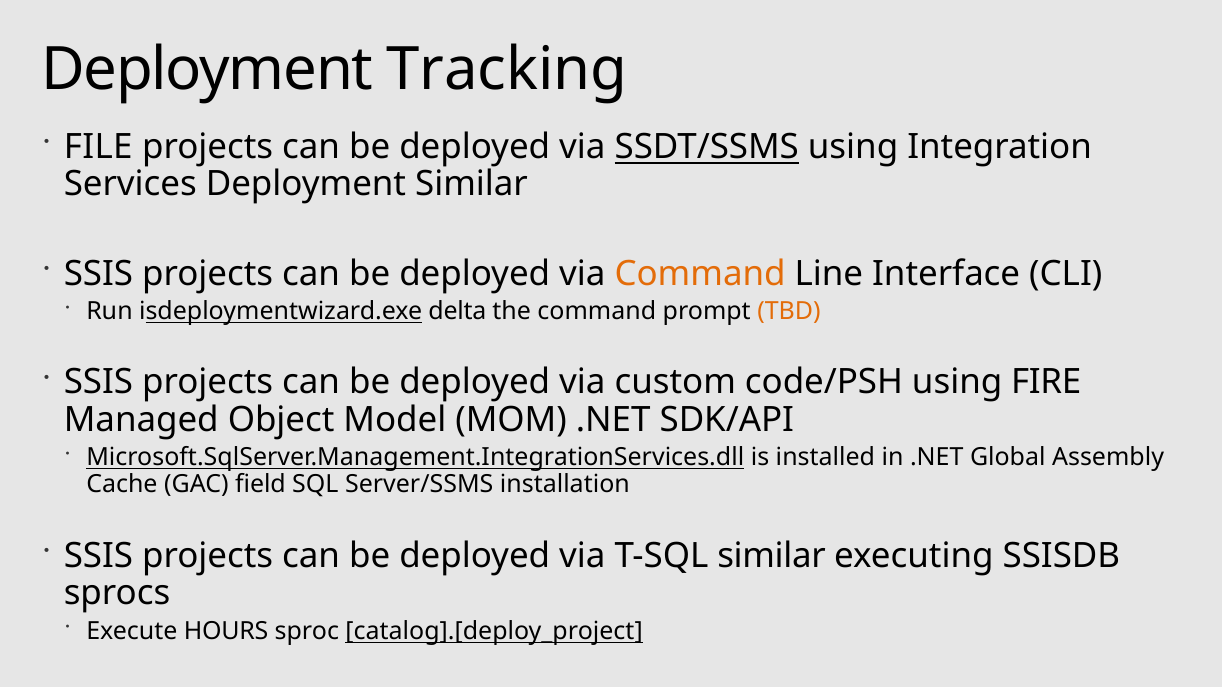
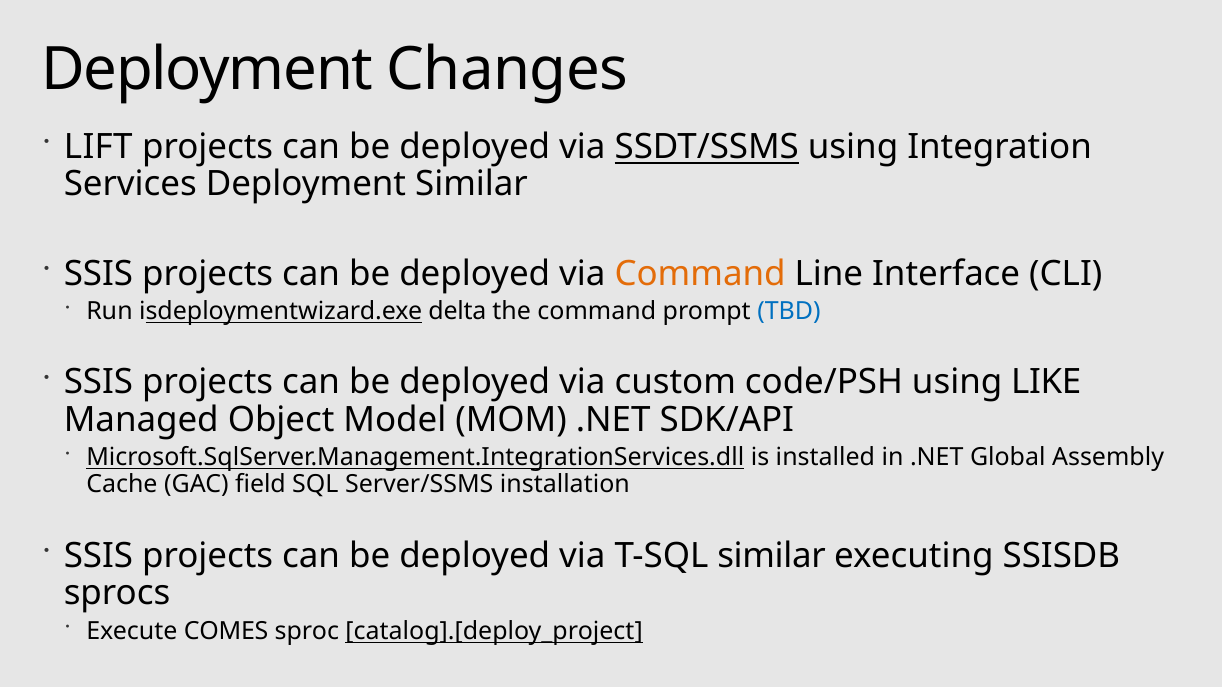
Tracking: Tracking -> Changes
FILE: FILE -> LIFT
TBD colour: orange -> blue
FIRE: FIRE -> LIKE
HOURS: HOURS -> COMES
